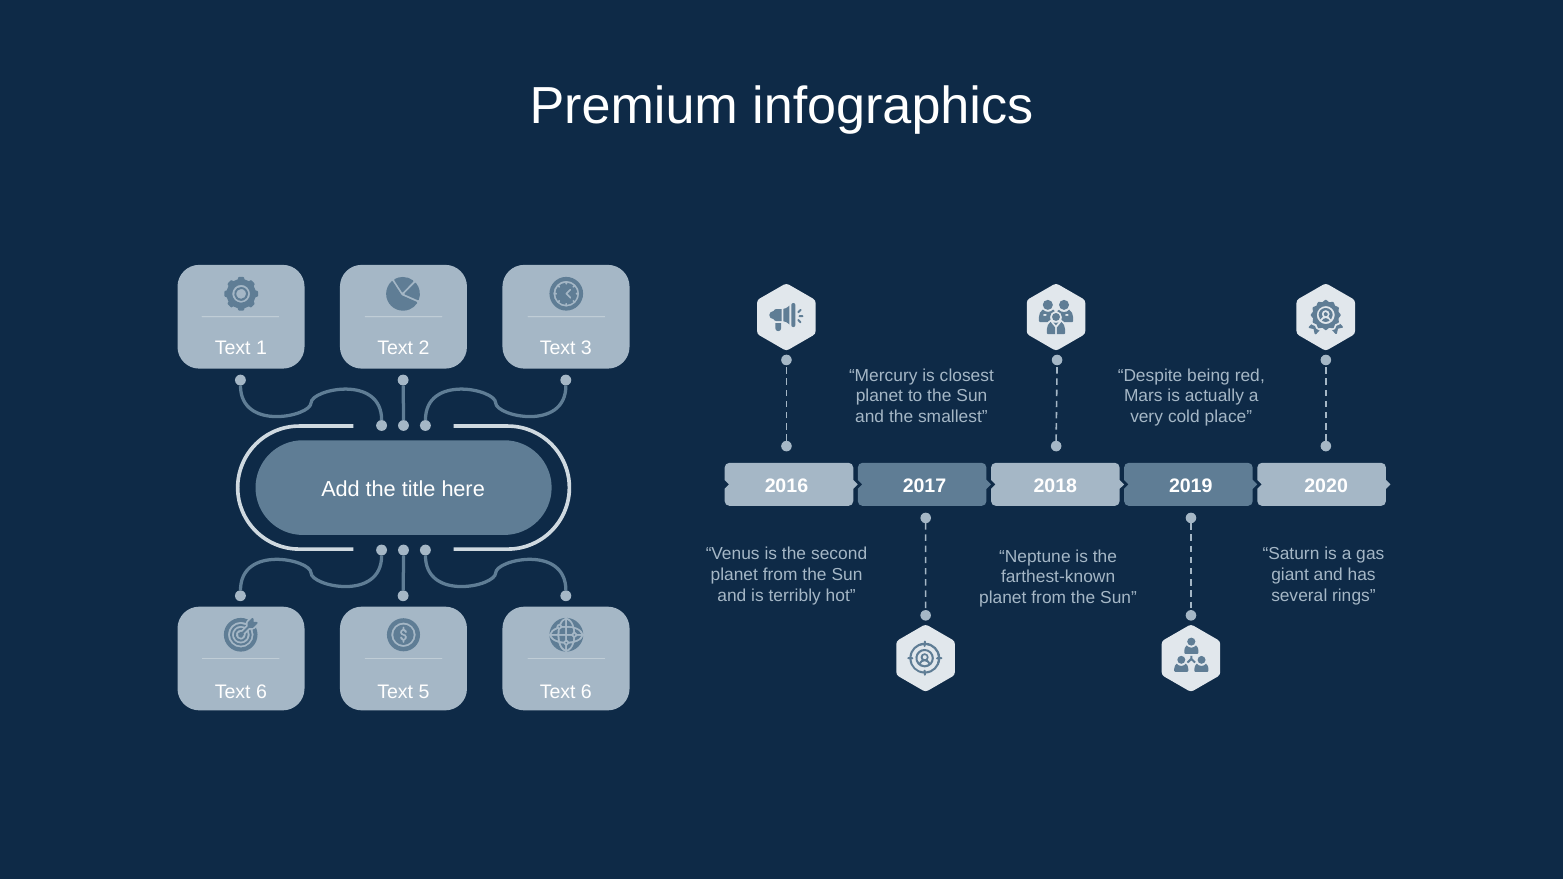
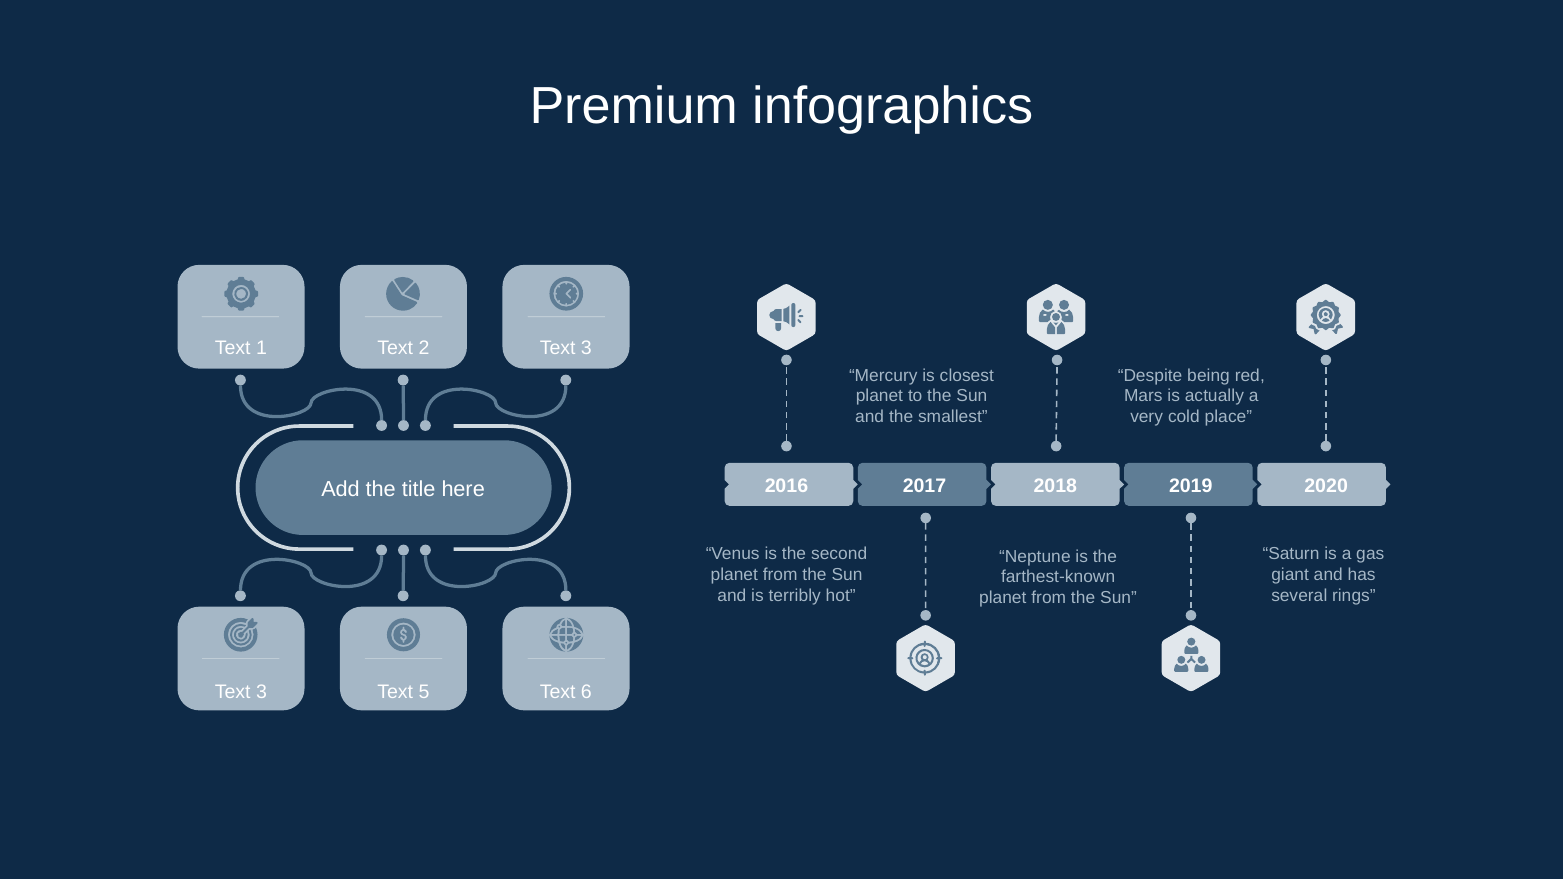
6 at (262, 692): 6 -> 3
